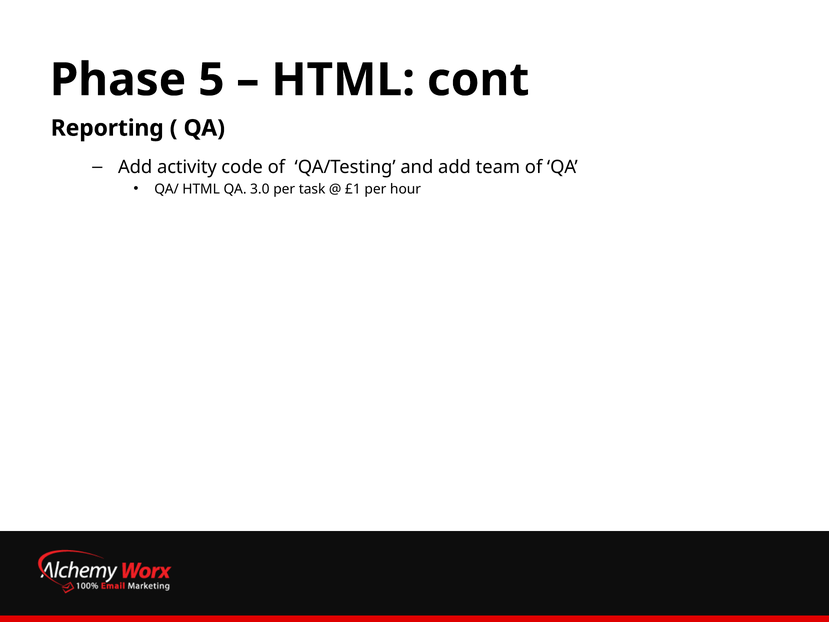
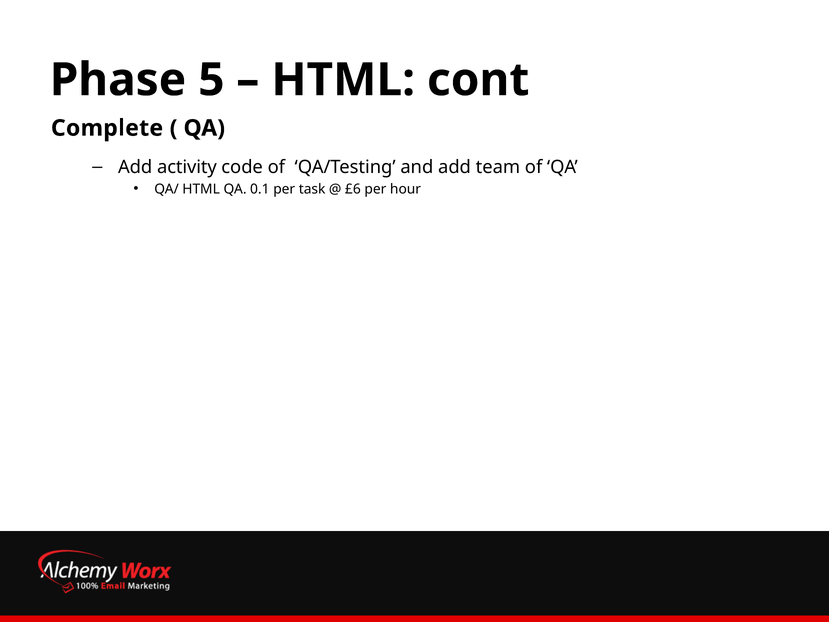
Reporting: Reporting -> Complete
3.0: 3.0 -> 0.1
£1: £1 -> £6
